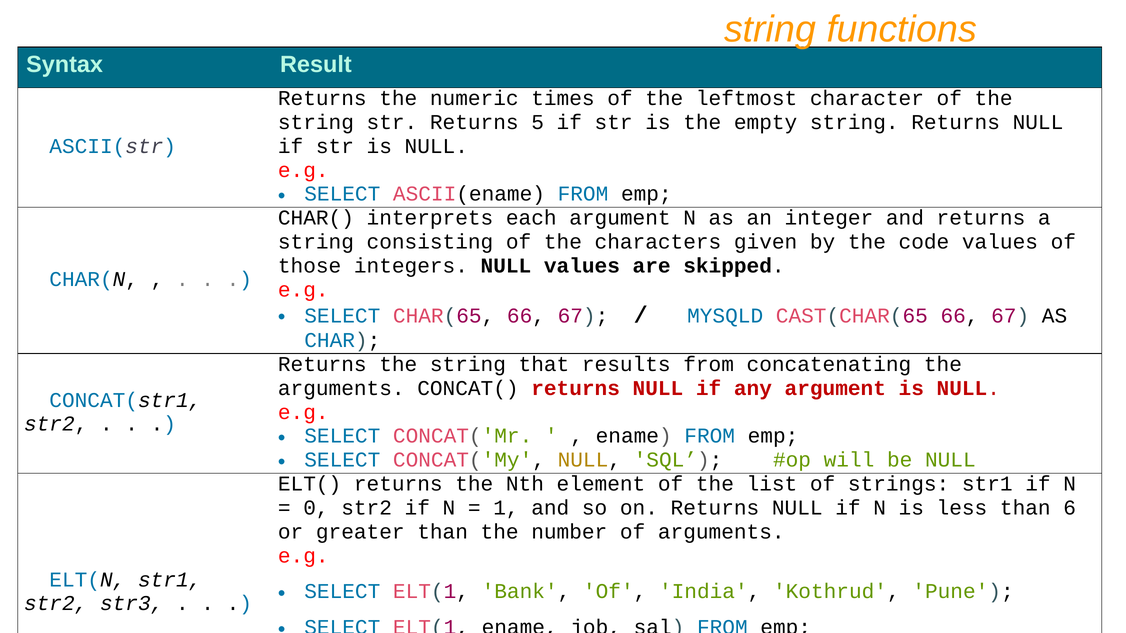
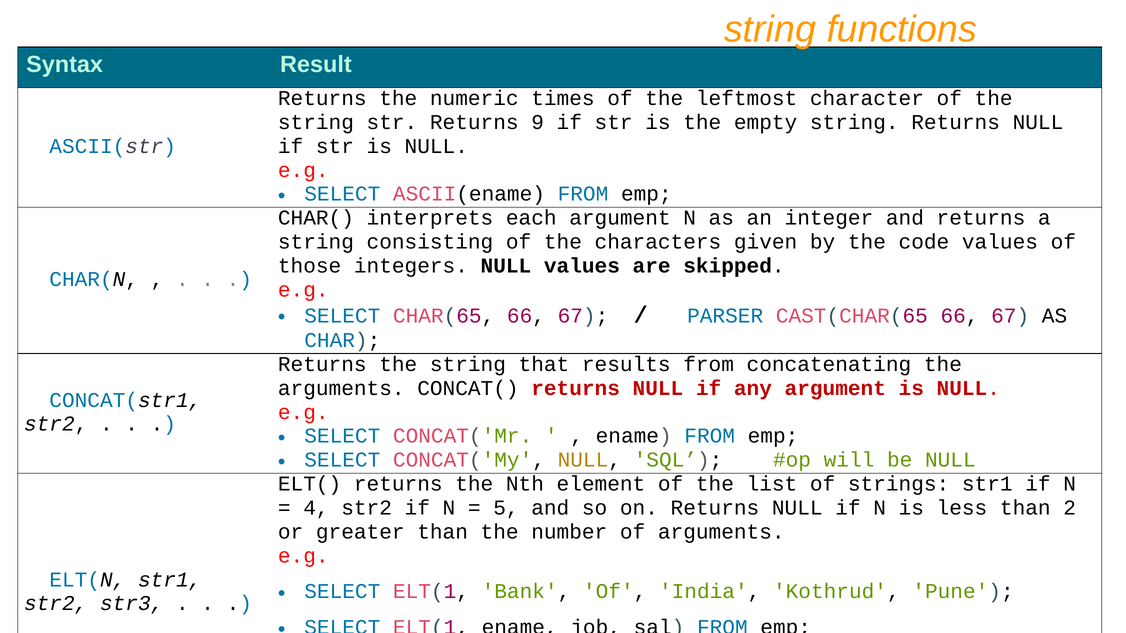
5: 5 -> 9
MYSQLD: MYSQLD -> PARSER
0: 0 -> 4
1: 1 -> 5
6: 6 -> 2
